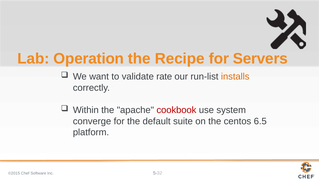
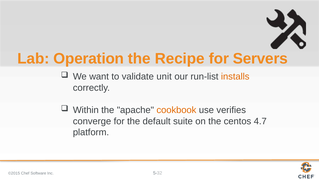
rate: rate -> unit
cookbook colour: red -> orange
system: system -> verifies
6.5: 6.5 -> 4.7
